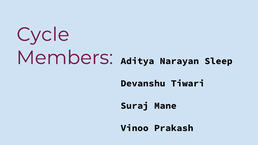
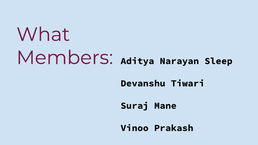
Cycle: Cycle -> What
